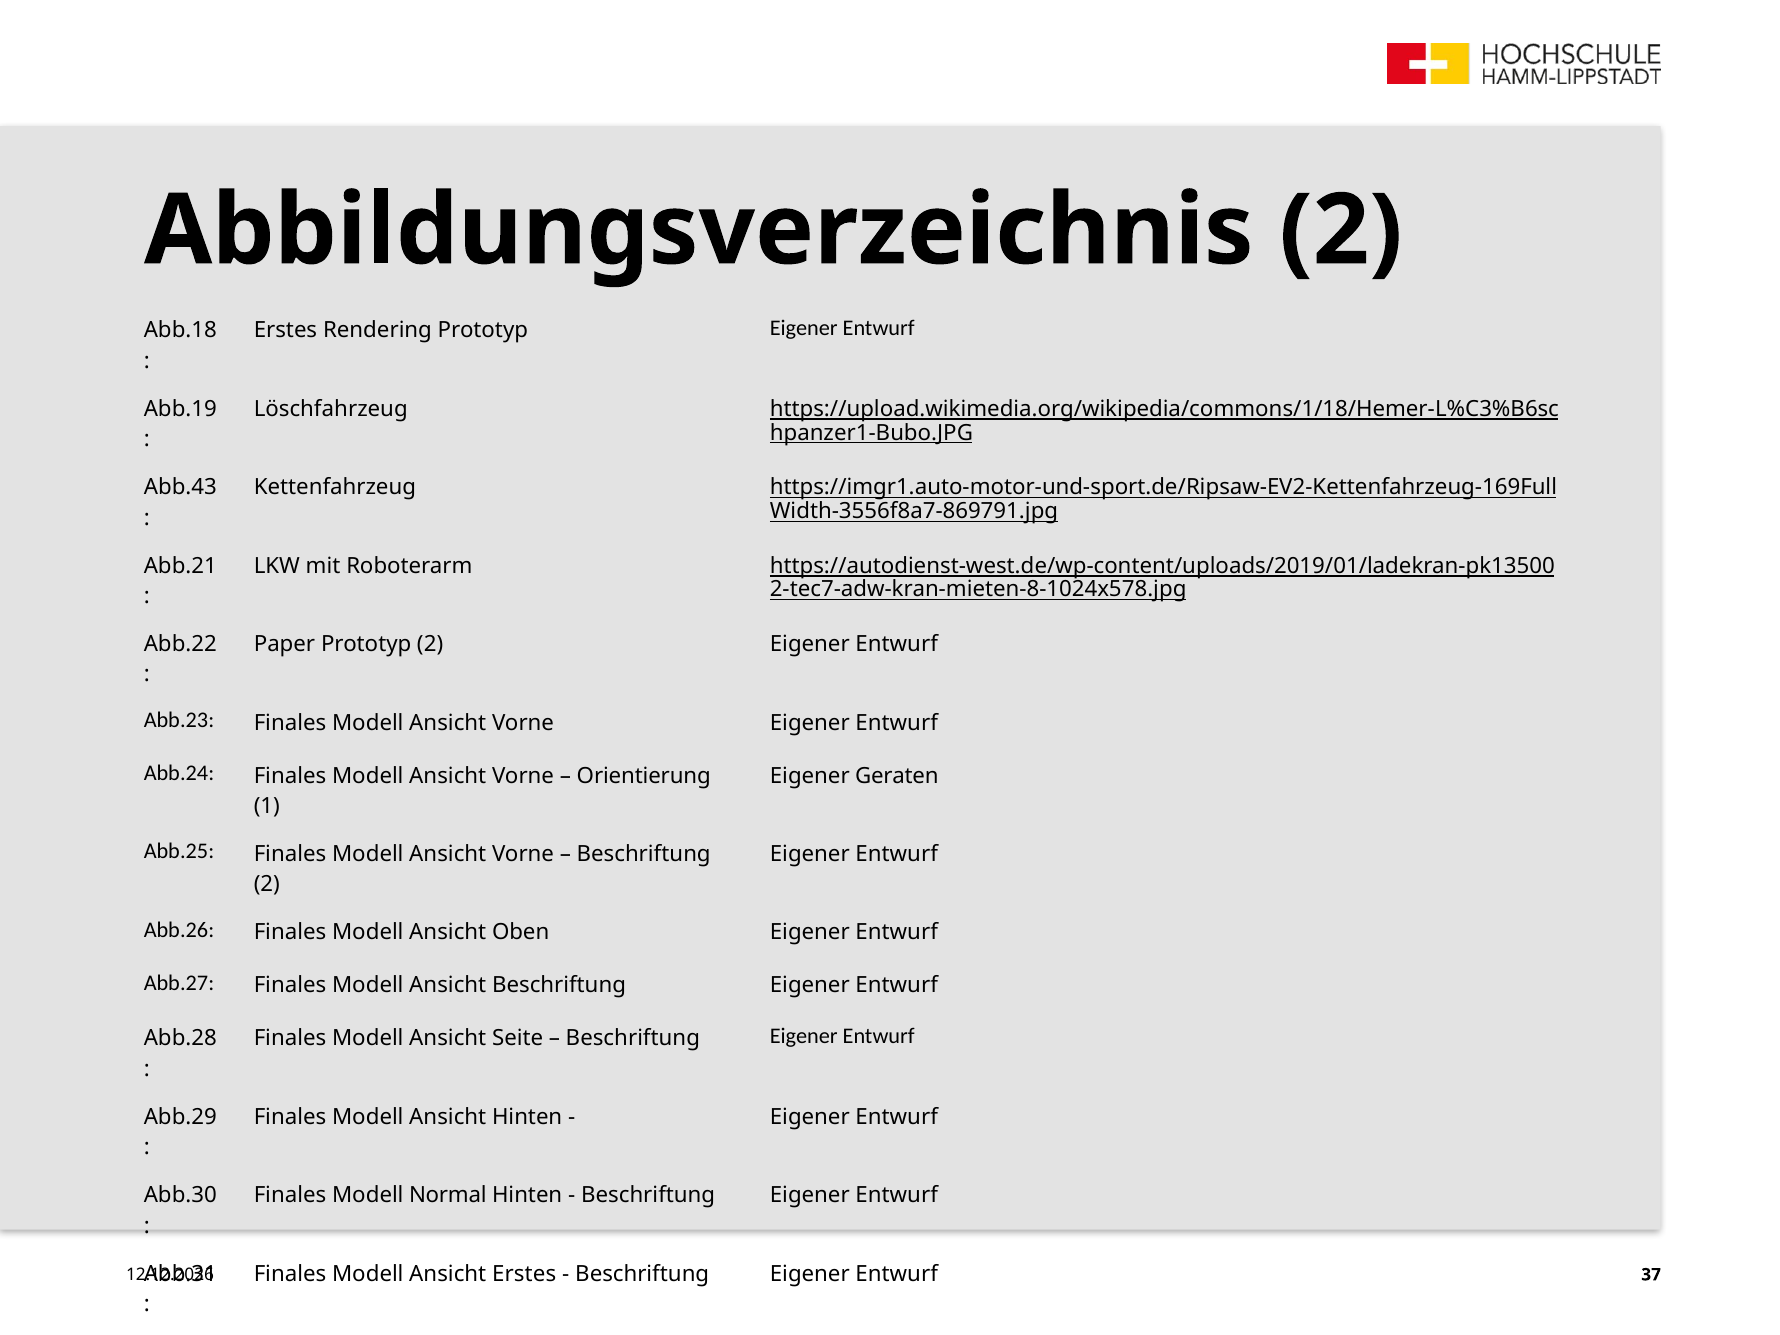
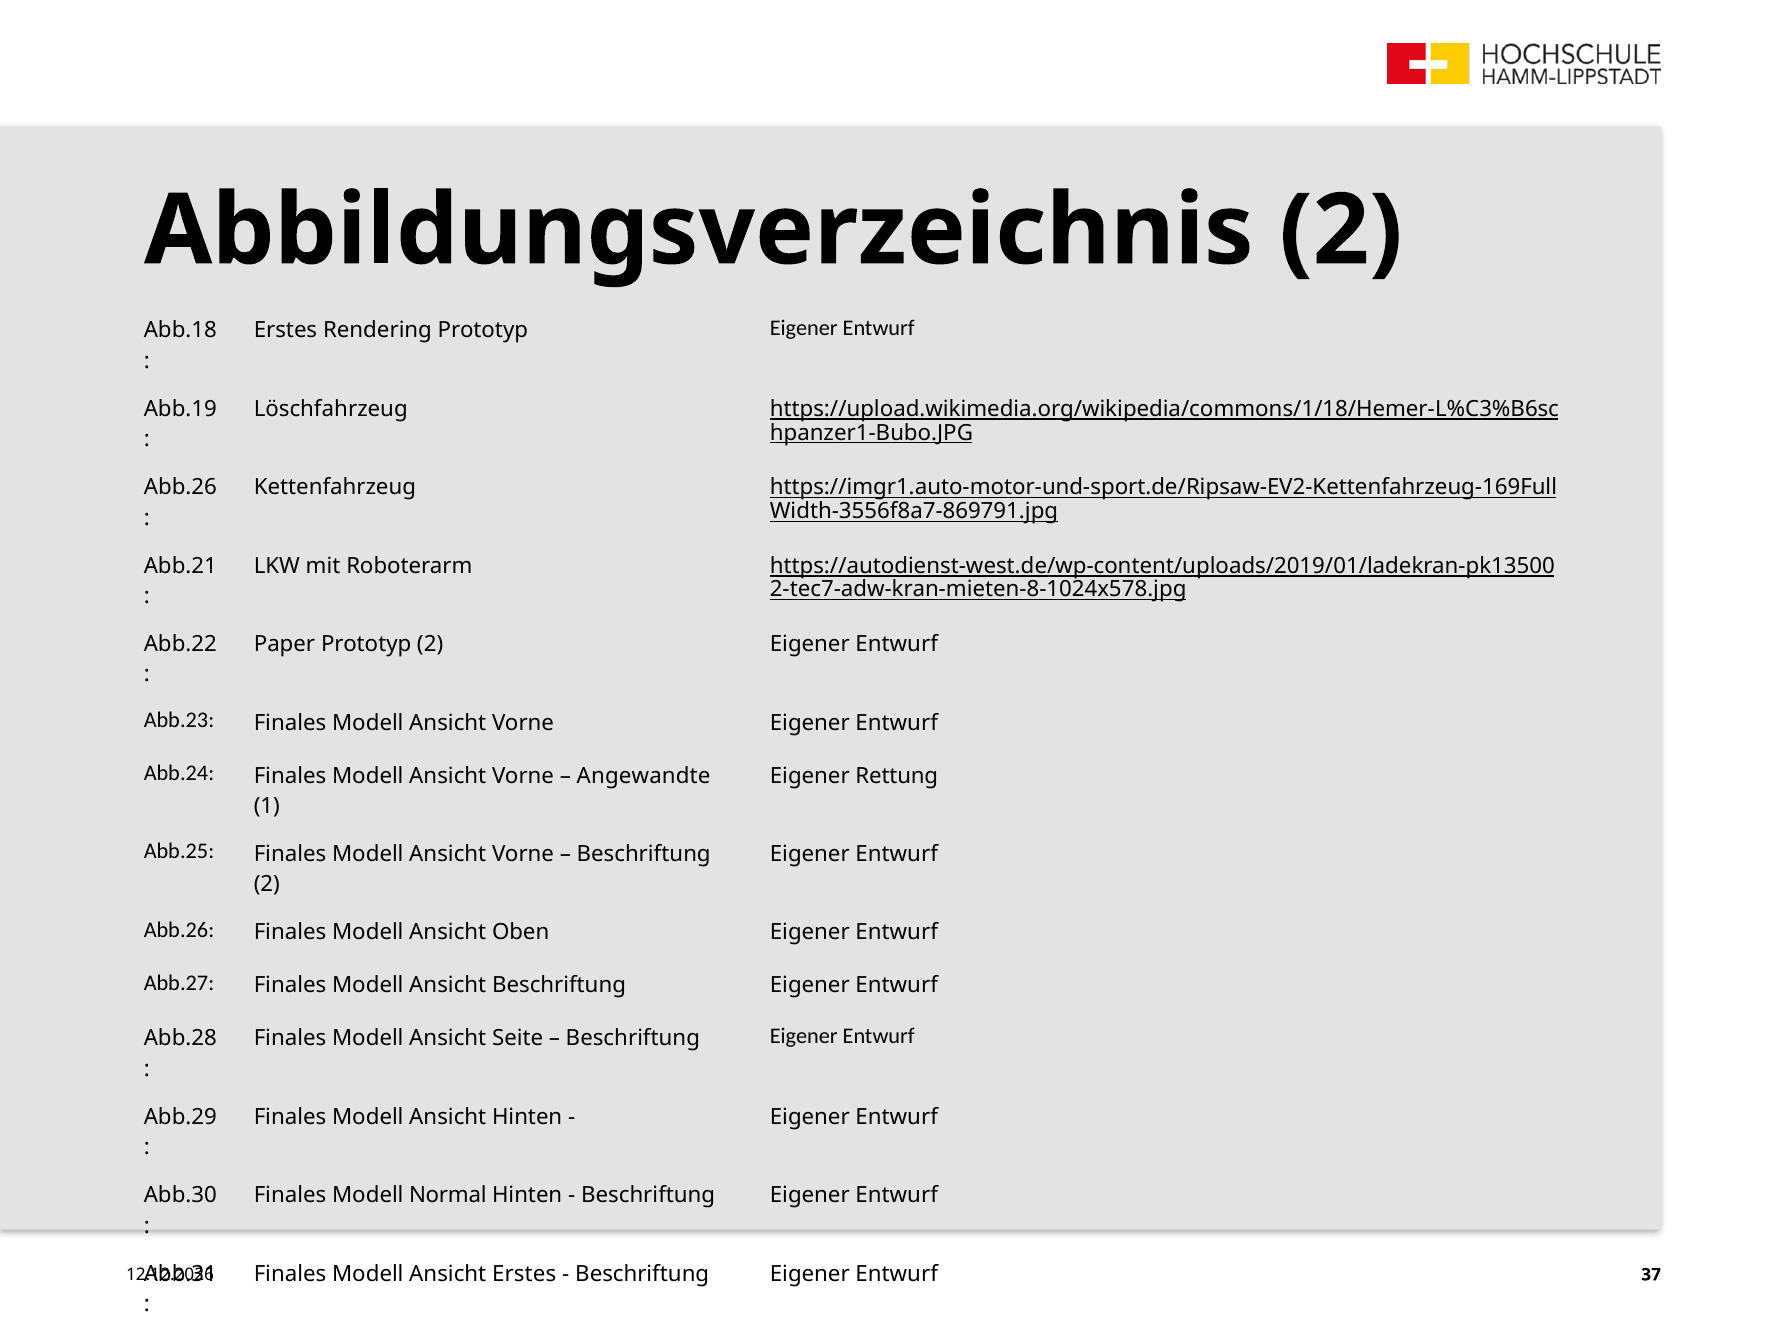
Abb.43 at (180, 487): Abb.43 -> Abb.26
Orientierung: Orientierung -> Angewandte
Geraten: Geraten -> Rettung
